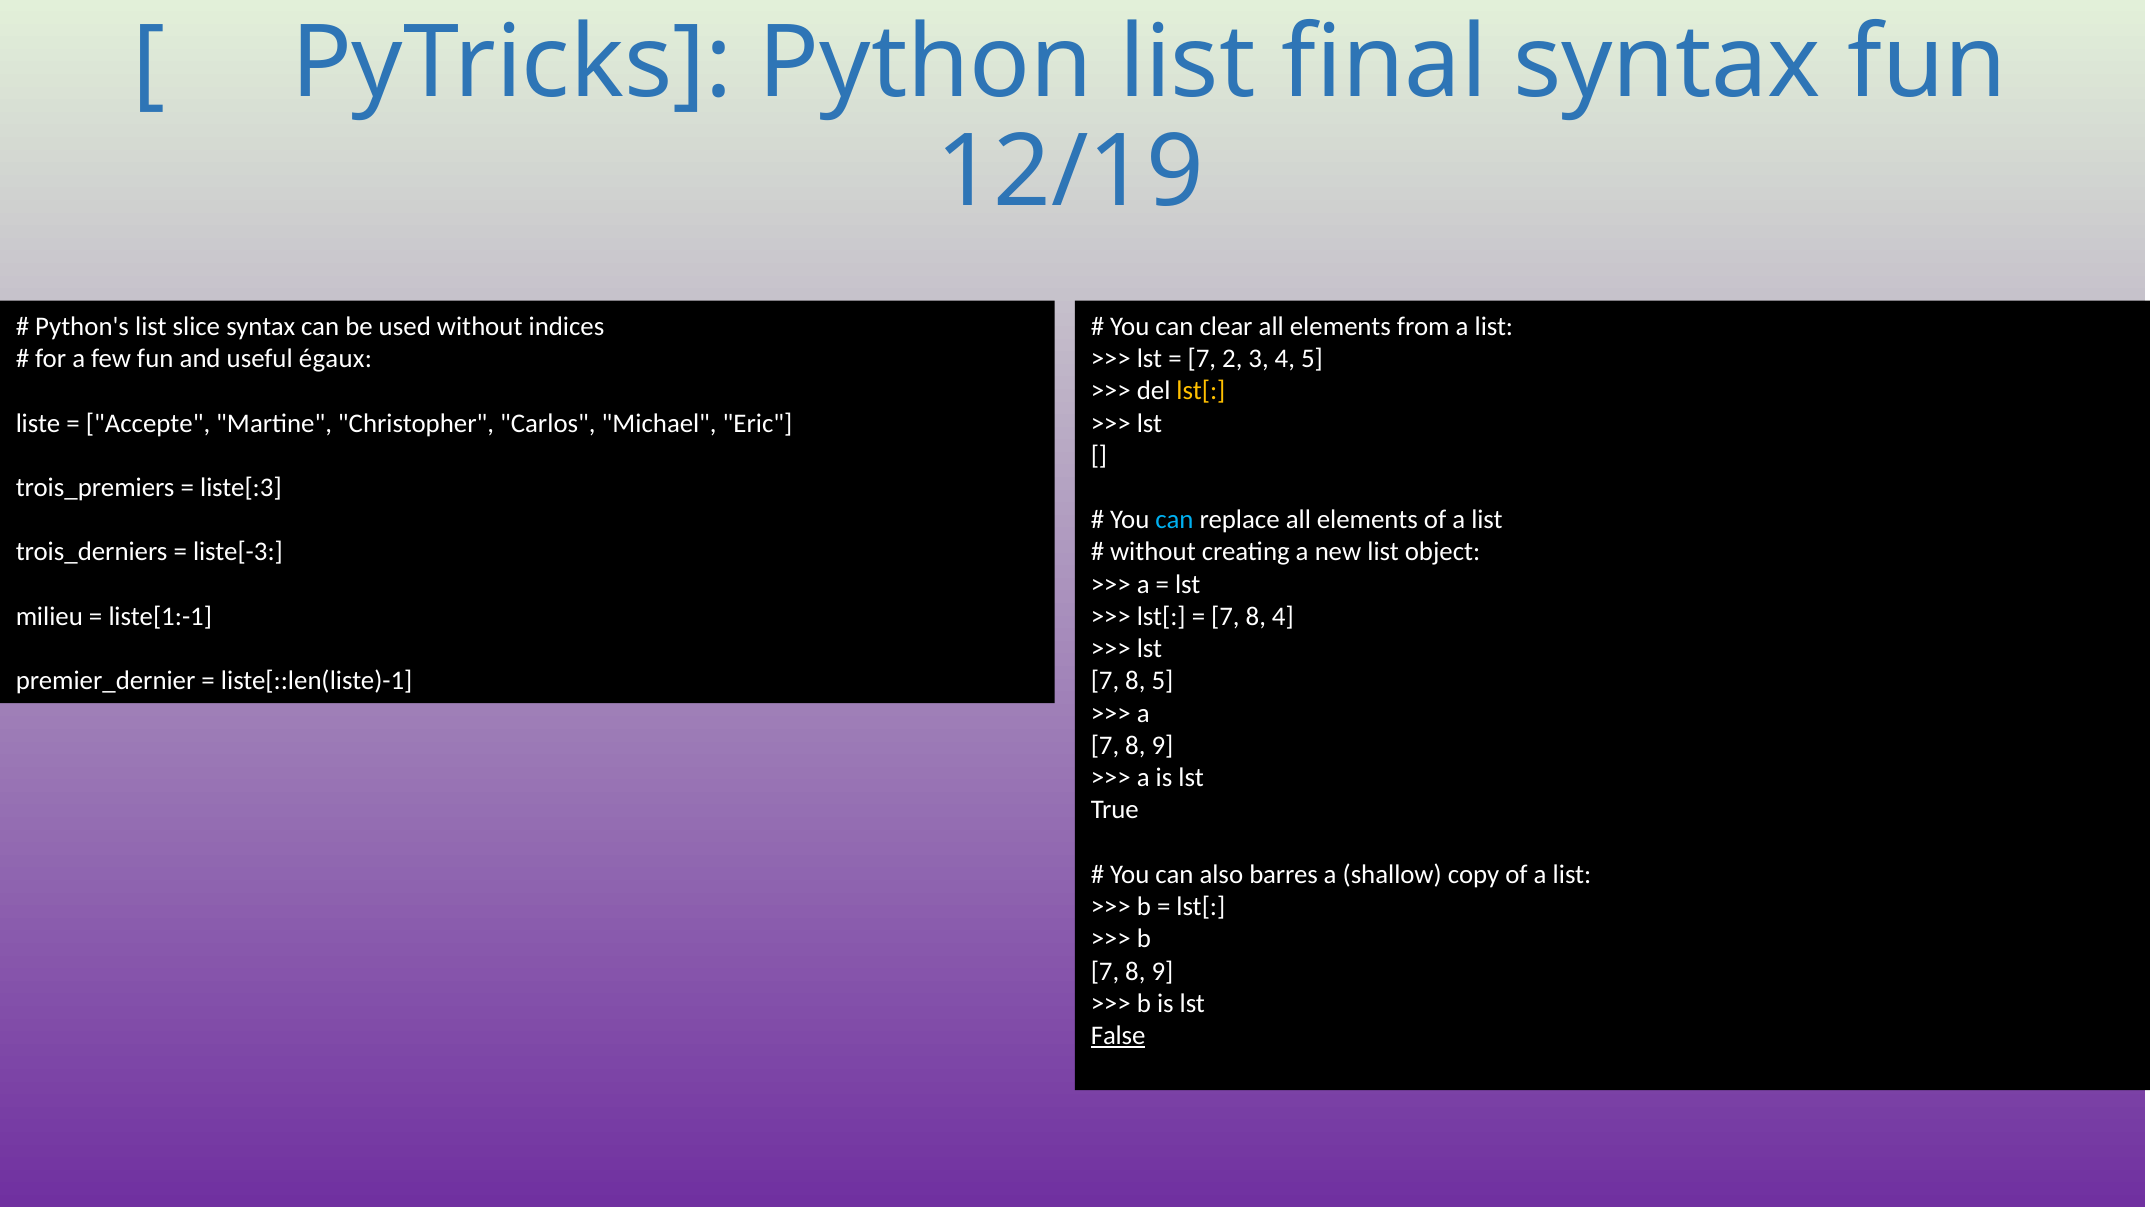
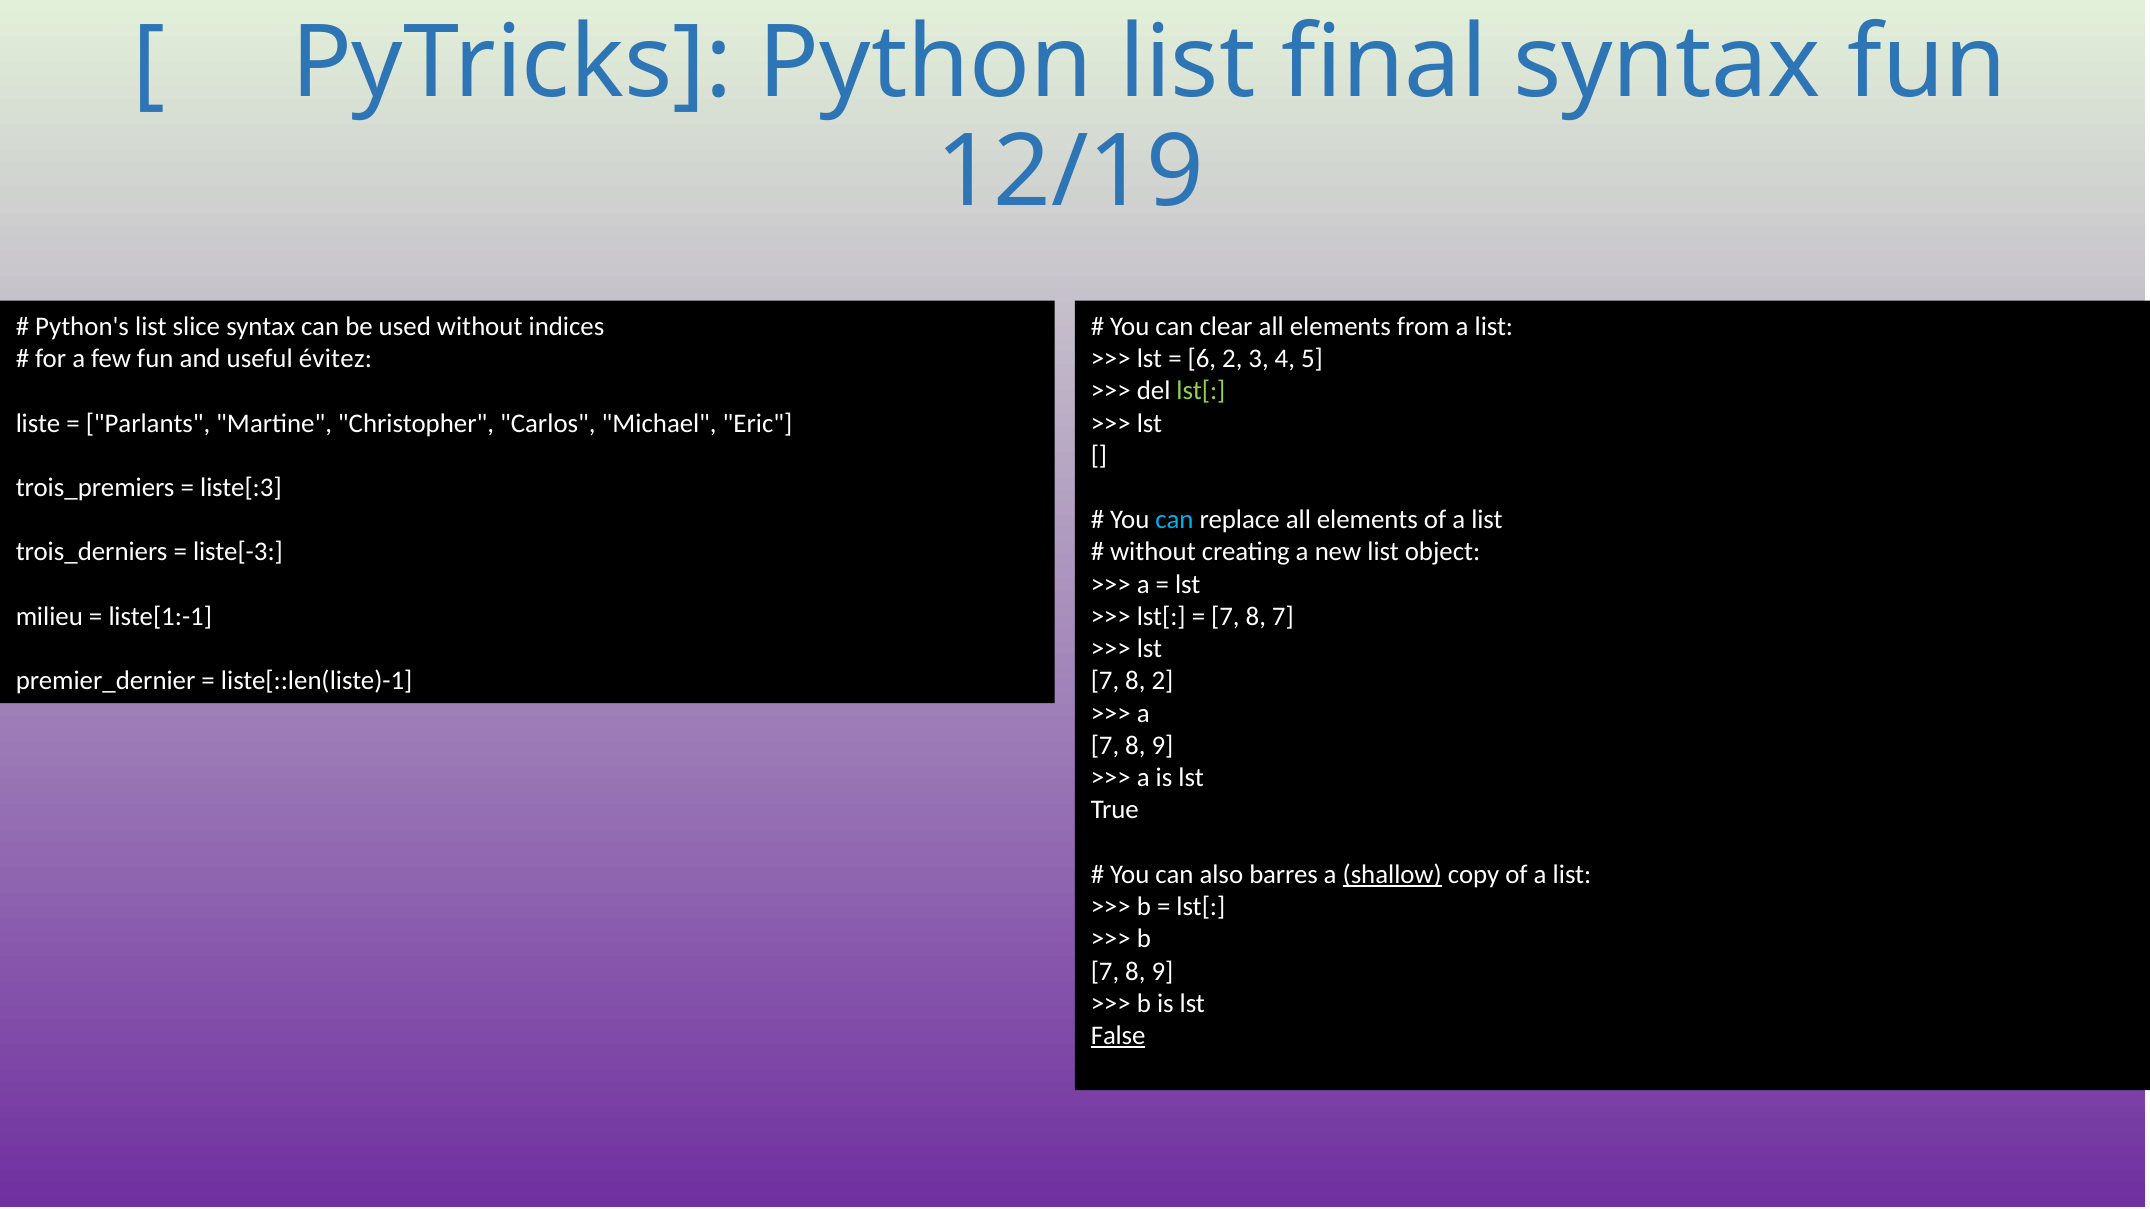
égaux: égaux -> évitez
7 at (1202, 359): 7 -> 6
lst[ at (1201, 391) colour: yellow -> light green
Accepte: Accepte -> Parlants
8 4: 4 -> 7
8 5: 5 -> 2
shallow underline: none -> present
